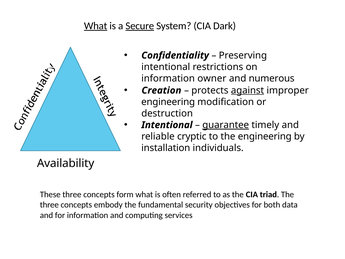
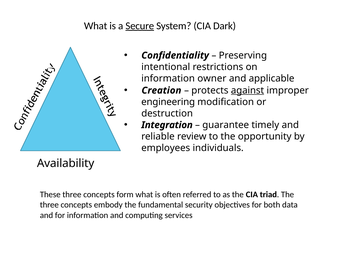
What at (96, 26) underline: present -> none
numerous: numerous -> applicable
Intentional at (167, 125): Intentional -> Integration
guarantee underline: present -> none
cryptic: cryptic -> review
the engineering: engineering -> opportunity
installation: installation -> employees
